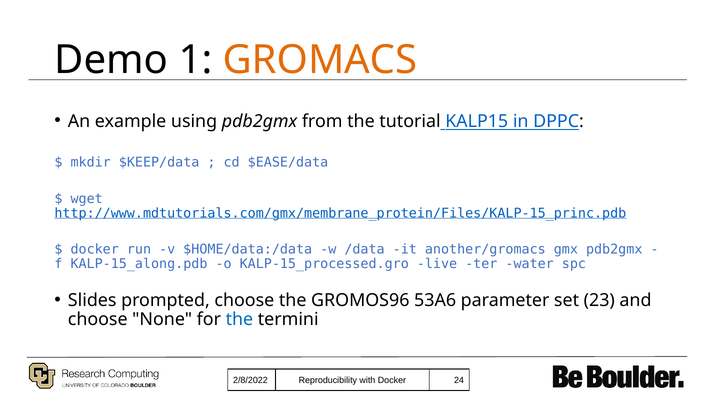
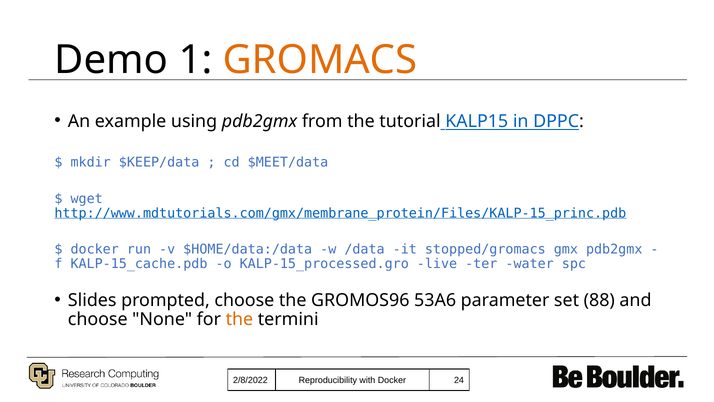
$EASE/data: $EASE/data -> $MEET/data
another/gromacs: another/gromacs -> stopped/gromacs
KALP-15_along.pdb: KALP-15_along.pdb -> KALP-15_cache.pdb
23: 23 -> 88
the at (239, 319) colour: blue -> orange
